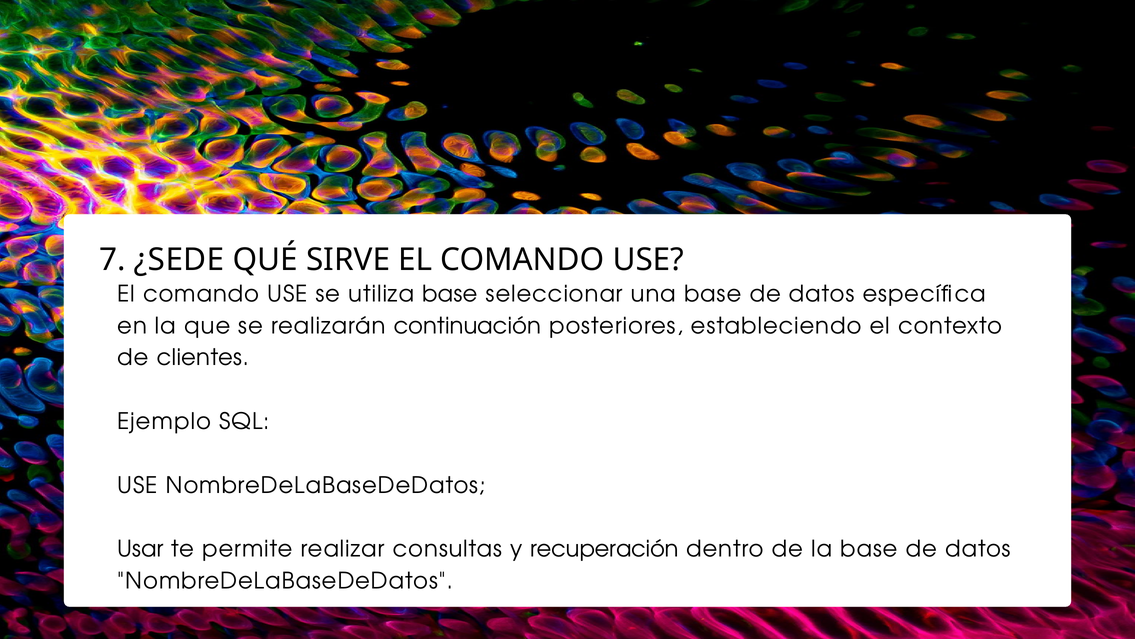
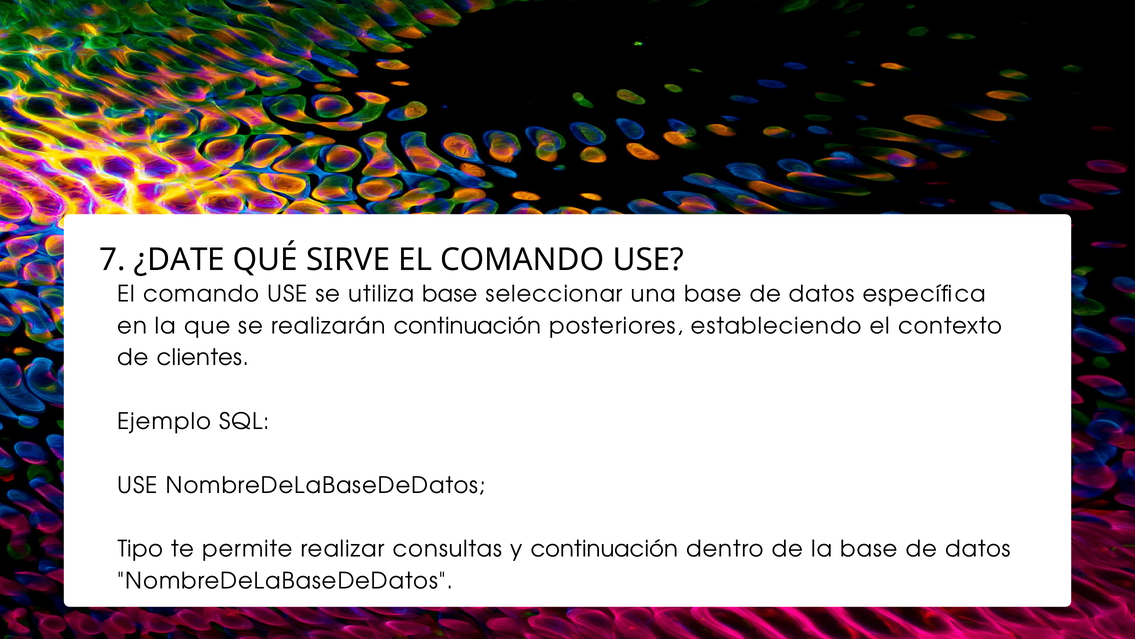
¿SEDE: ¿SEDE -> ¿DATE
Usar: Usar -> Tipo
y recuperación: recuperación -> continuación
